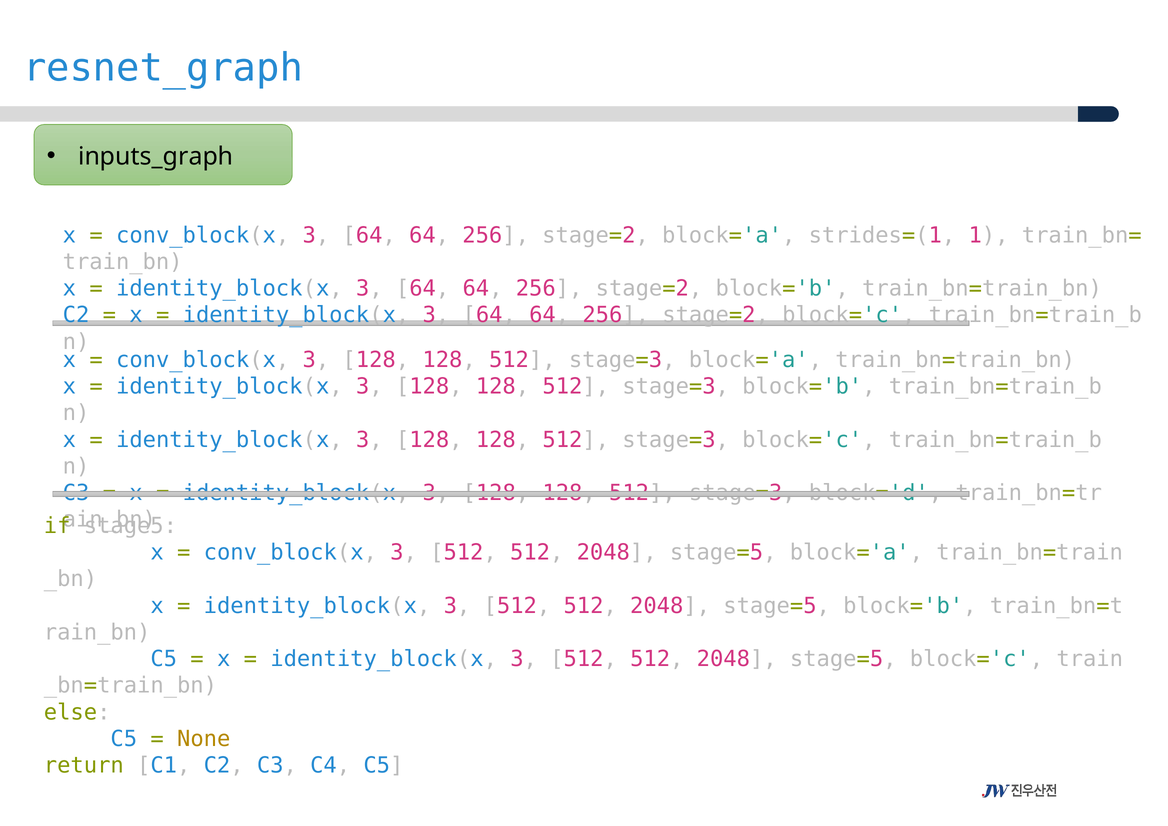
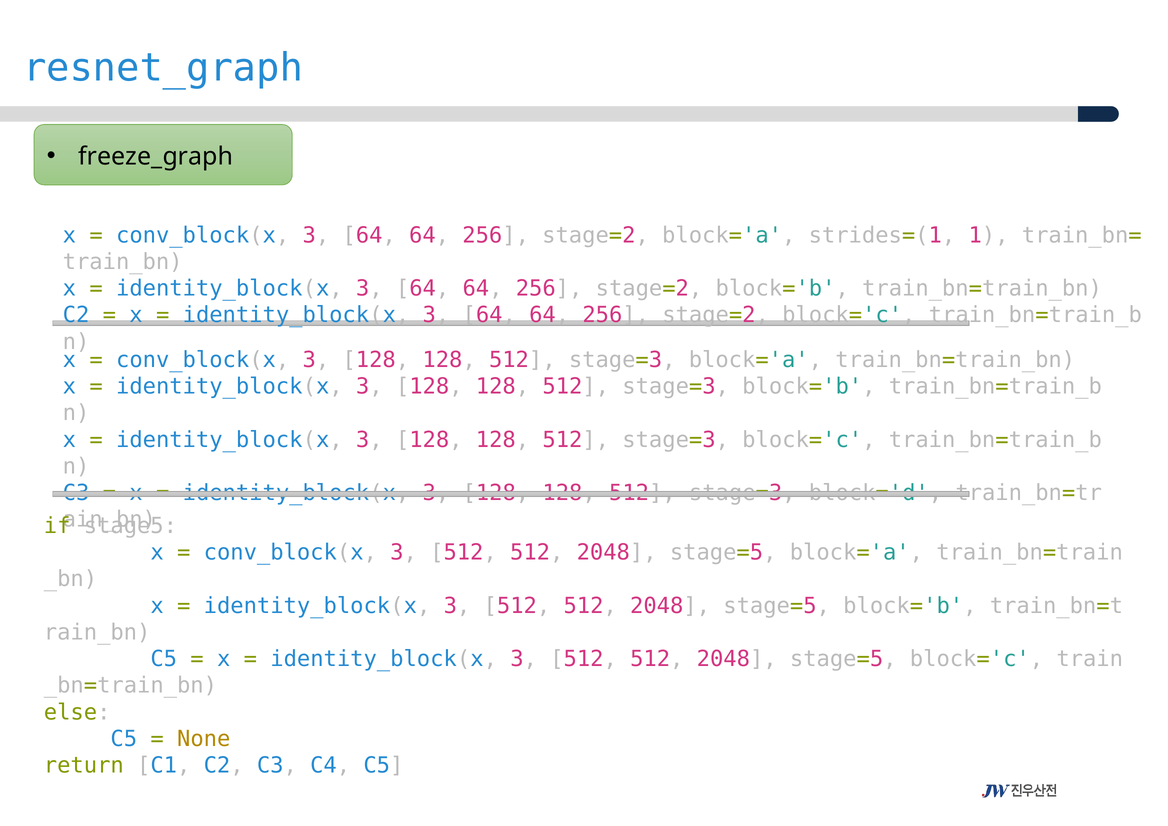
inputs_graph: inputs_graph -> freeze_graph
